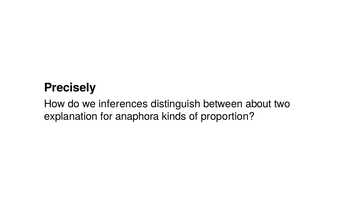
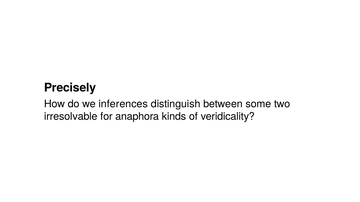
about: about -> some
explanation: explanation -> irresolvable
proportion: proportion -> veridicality
